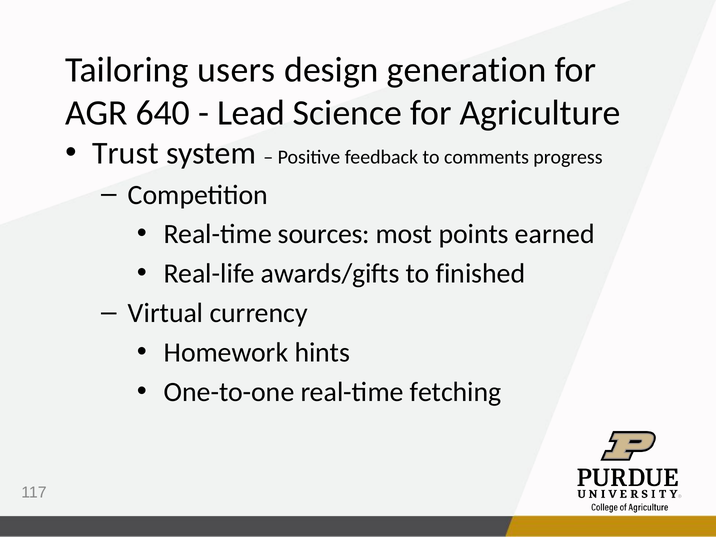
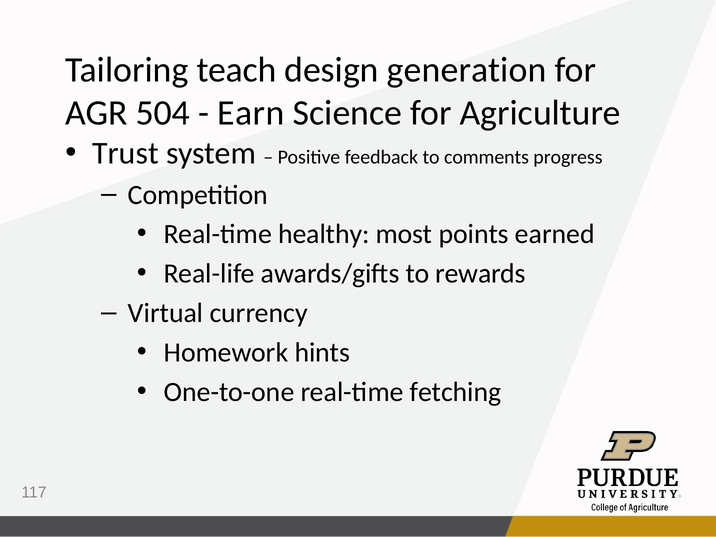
users: users -> teach
640: 640 -> 504
Lead: Lead -> Earn
sources: sources -> healthy
finished: finished -> rewards
